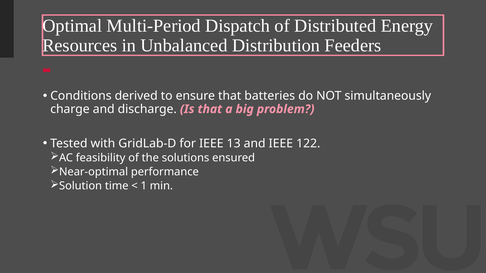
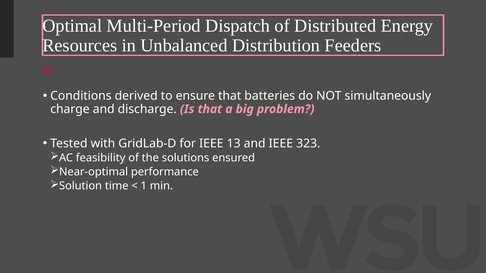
122: 122 -> 323
